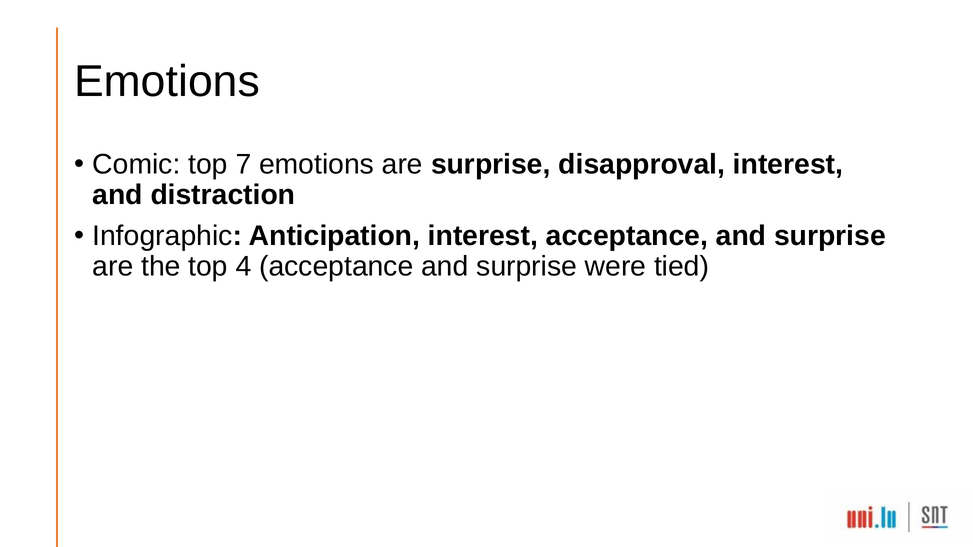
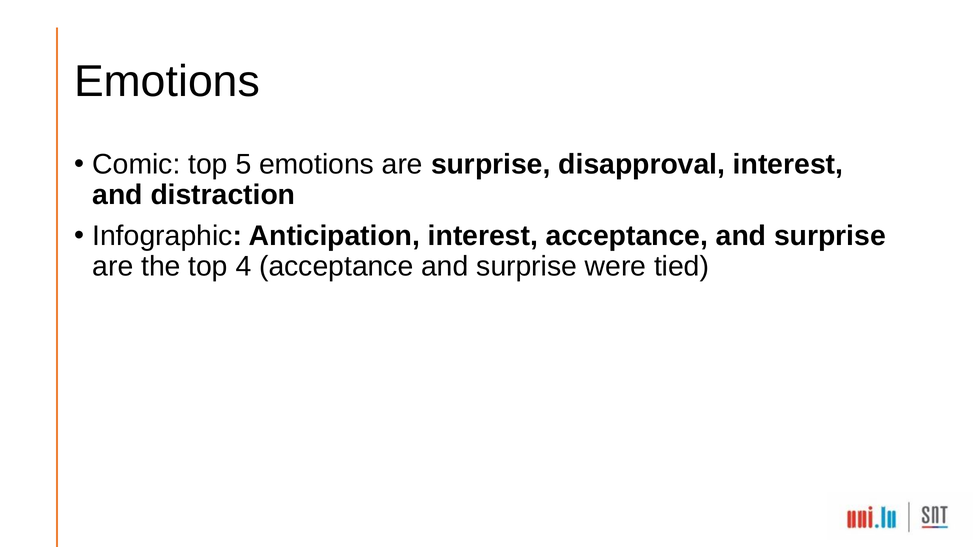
7: 7 -> 5
